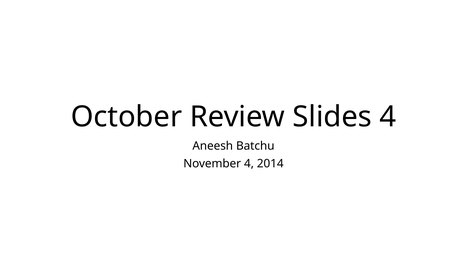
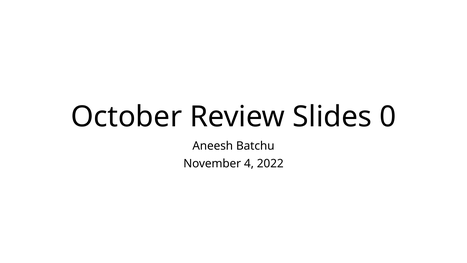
Slides 4: 4 -> 0
2014: 2014 -> 2022
